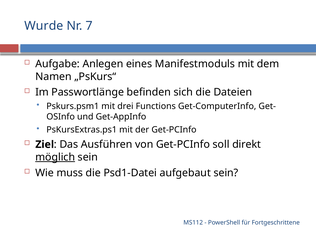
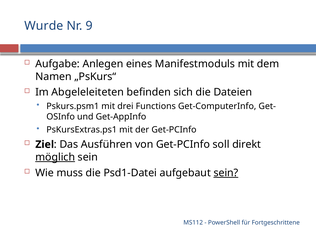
7: 7 -> 9
Passwortlänge: Passwortlänge -> Abgeleleiteten
sein at (226, 173) underline: none -> present
